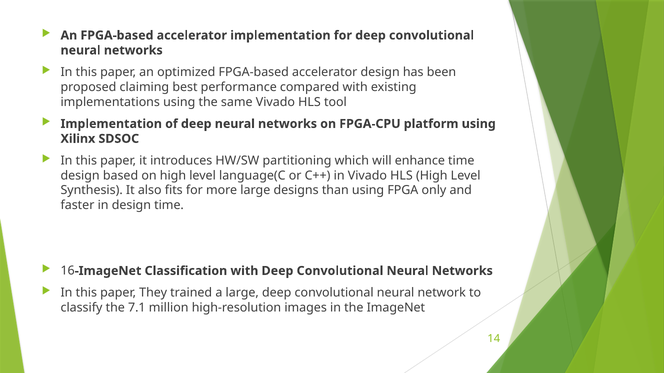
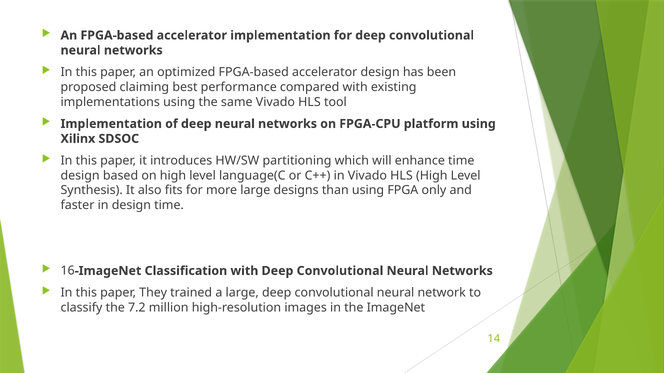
7.1: 7.1 -> 7.2
